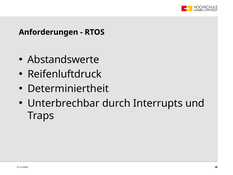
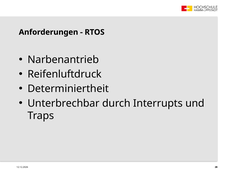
Abstandswerte: Abstandswerte -> Narbenantrieb
